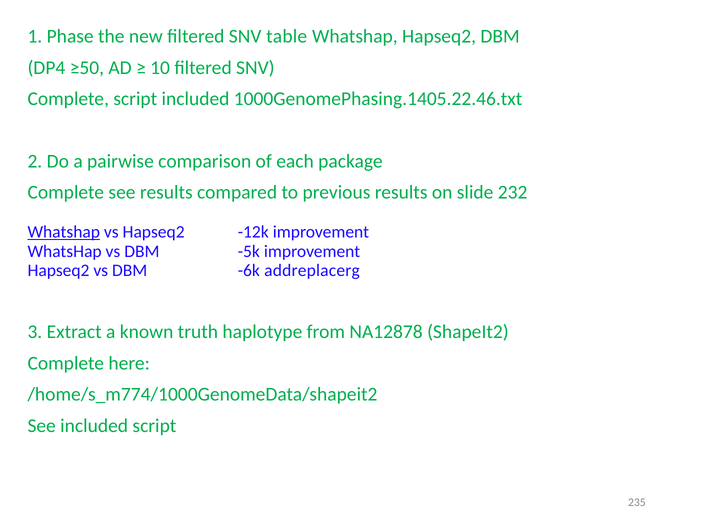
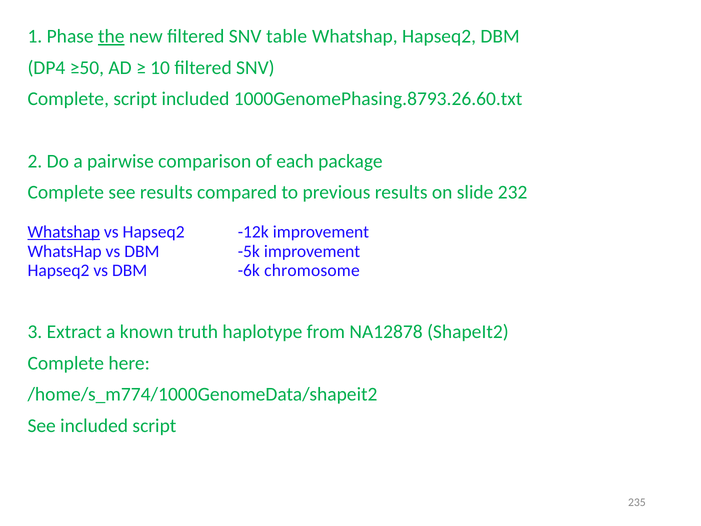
the underline: none -> present
1000GenomePhasing.1405.22.46.txt: 1000GenomePhasing.1405.22.46.txt -> 1000GenomePhasing.8793.26.60.txt
addreplacerg: addreplacerg -> chromosome
